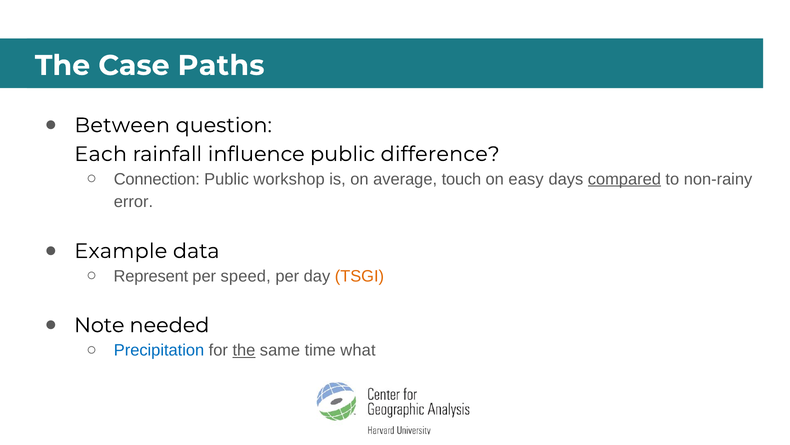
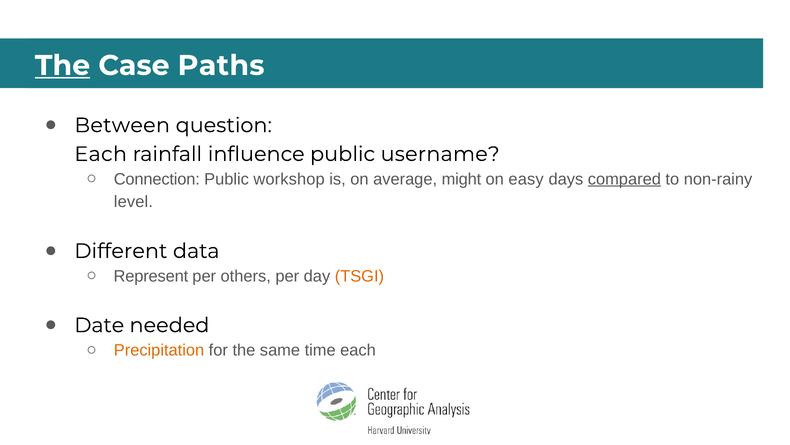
The at (63, 65) underline: none -> present
difference: difference -> username
touch: touch -> might
error: error -> level
Example: Example -> Different
speed: speed -> others
Note: Note -> Date
Precipitation colour: blue -> orange
the at (244, 350) underline: present -> none
time what: what -> each
